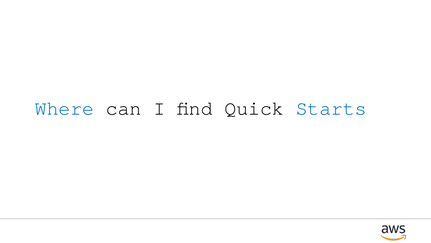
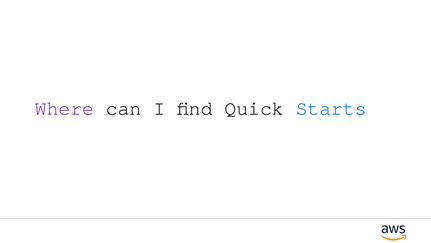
Where colour: blue -> purple
